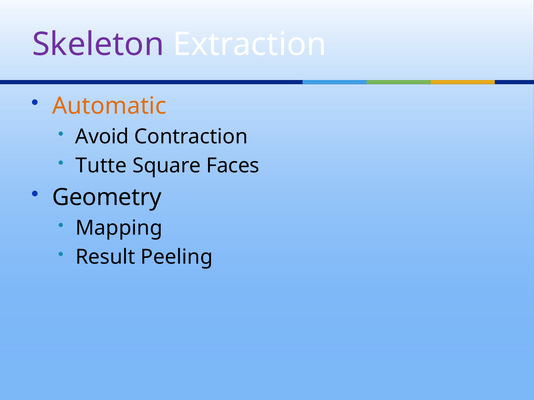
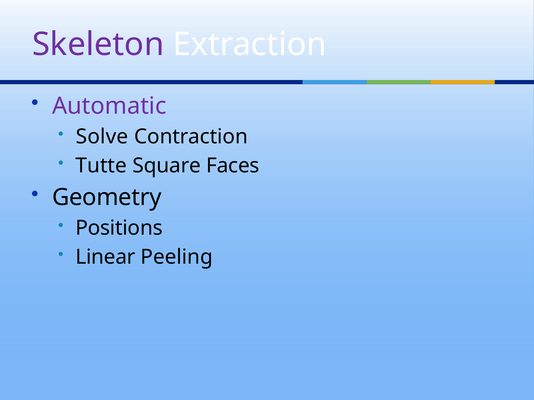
Automatic colour: orange -> purple
Avoid: Avoid -> Solve
Mapping: Mapping -> Positions
Result: Result -> Linear
